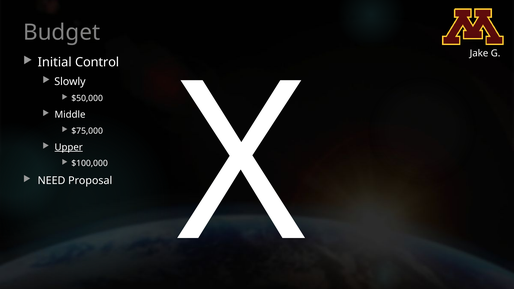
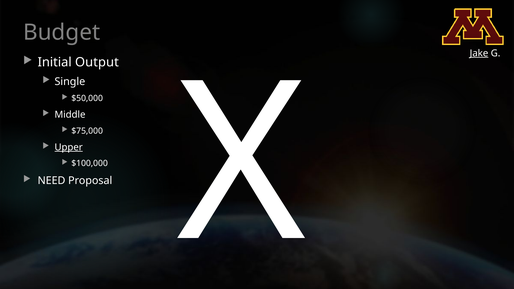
Jake underline: none -> present
Control: Control -> Output
Slowly: Slowly -> Single
